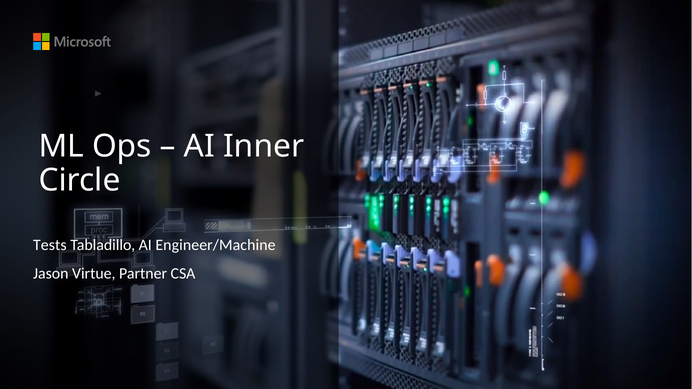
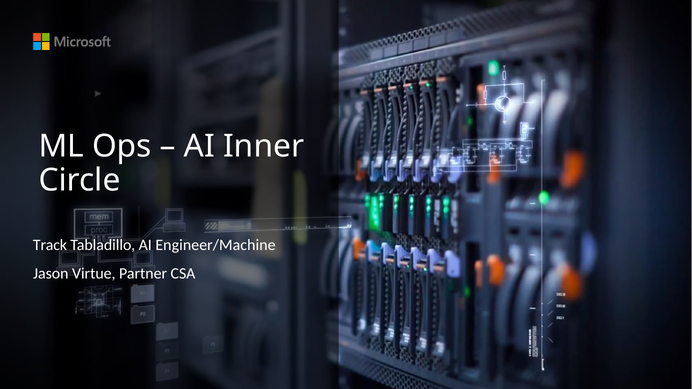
Tests: Tests -> Track
